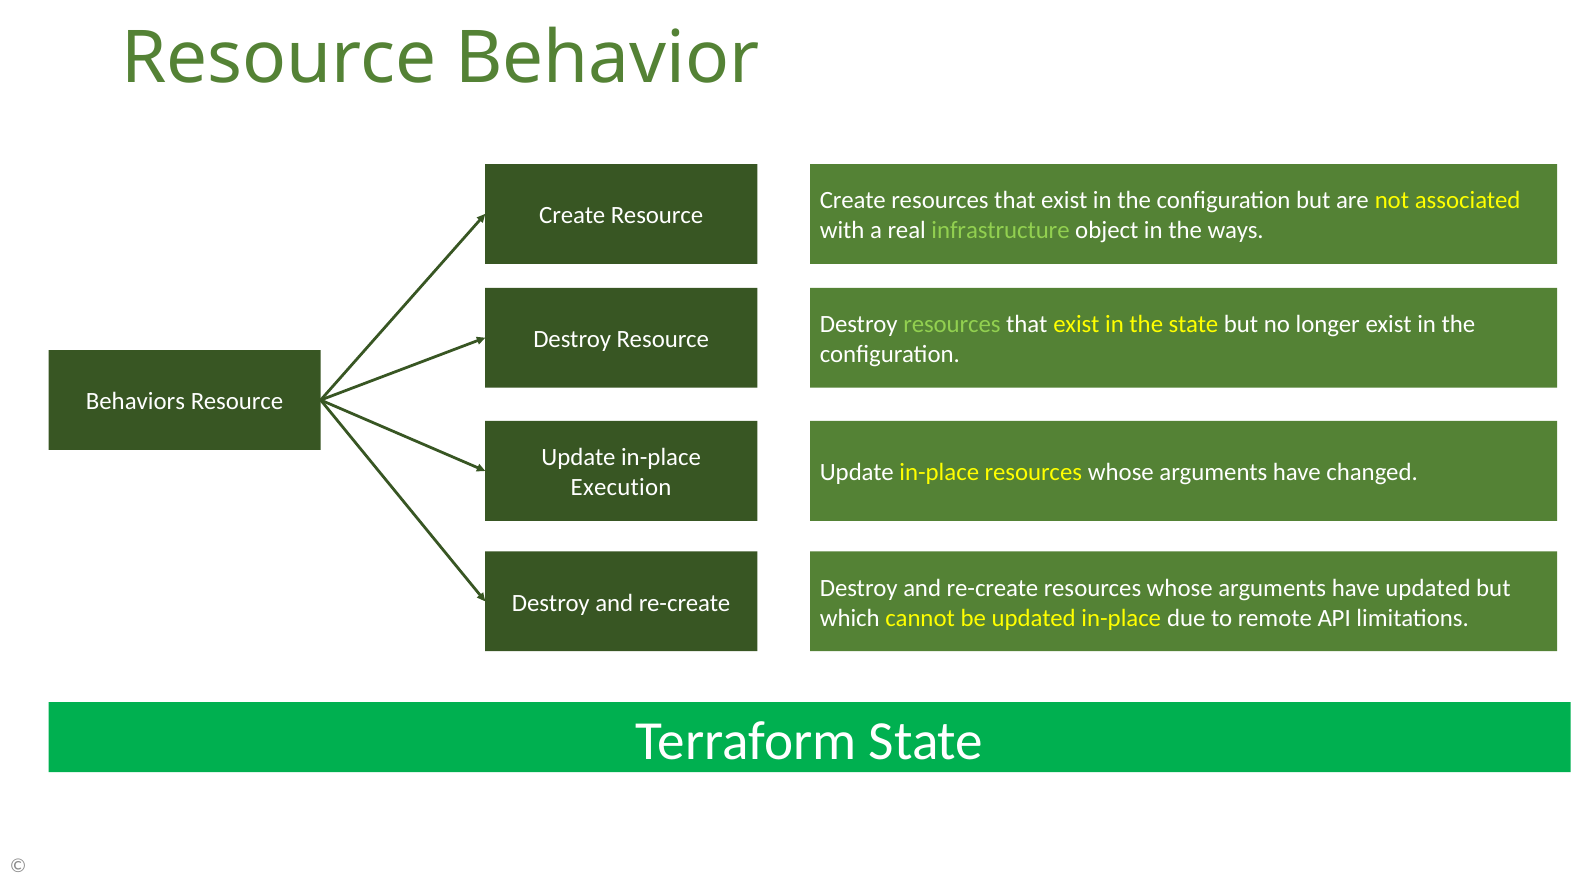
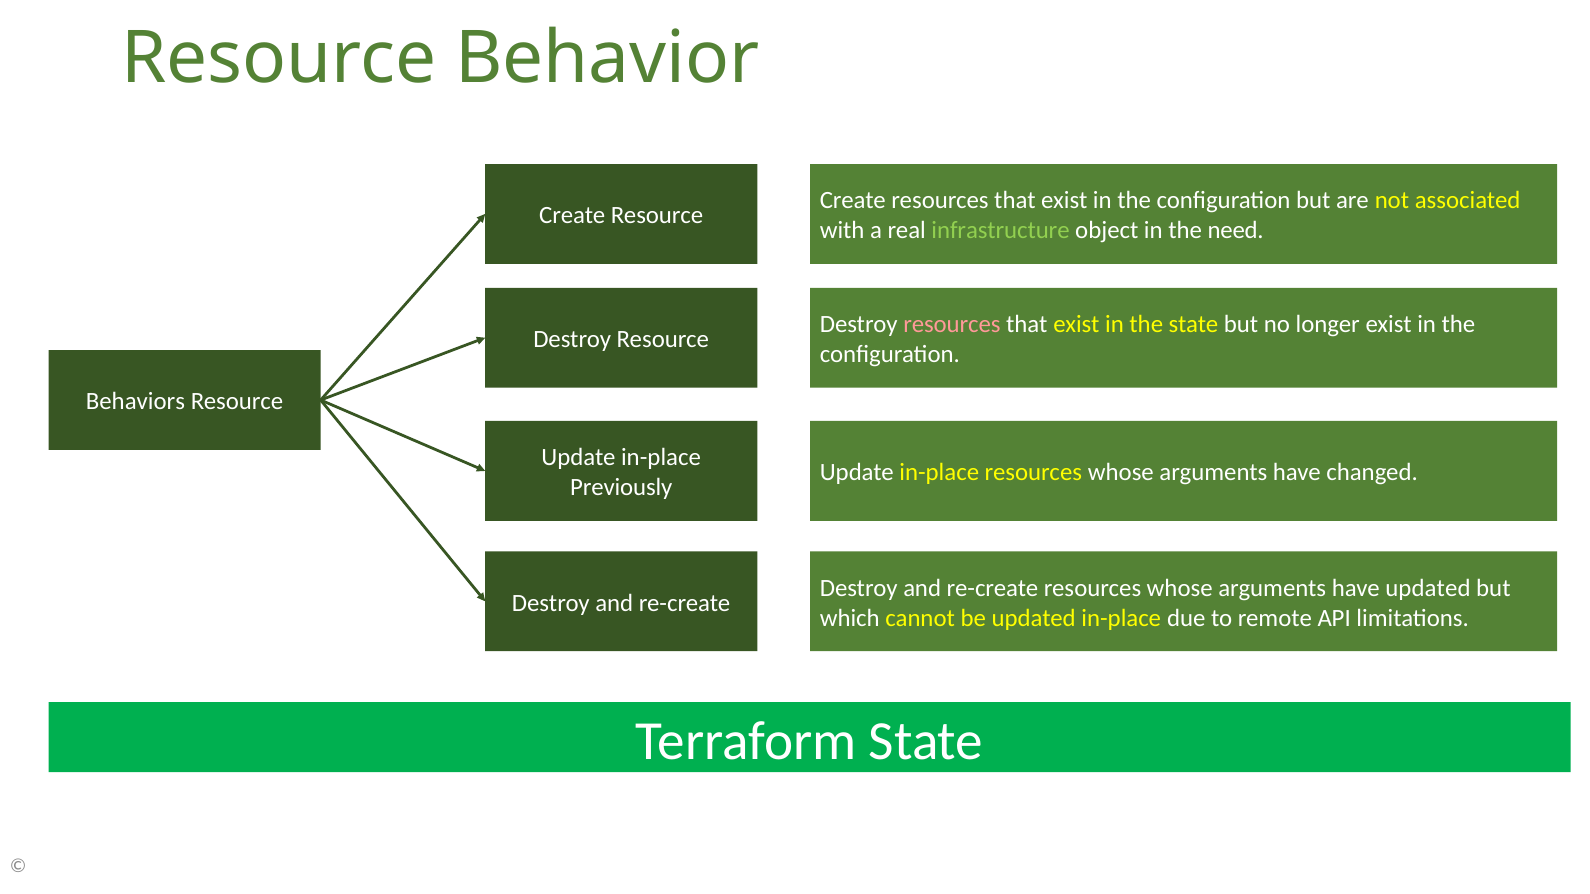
ways: ways -> need
resources at (952, 325) colour: light green -> pink
Execution: Execution -> Previously
